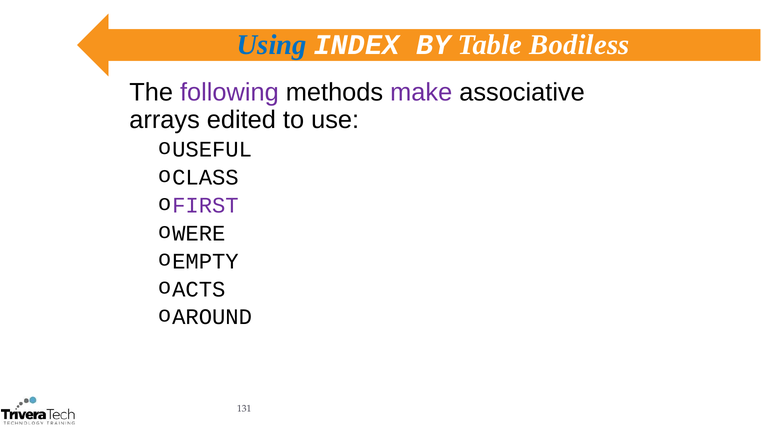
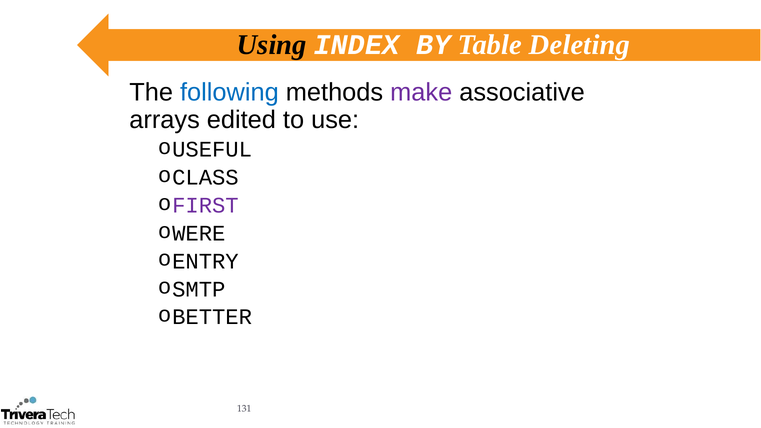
Using colour: blue -> black
Bodiless: Bodiless -> Deleting
following colour: purple -> blue
EMPTY: EMPTY -> ENTRY
ACTS: ACTS -> SMTP
AROUND: AROUND -> BETTER
